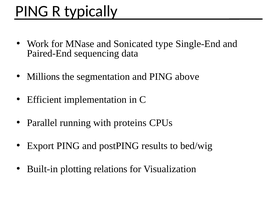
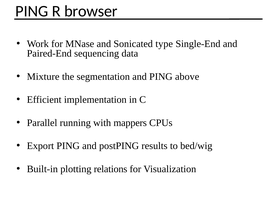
typically: typically -> browser
Millions: Millions -> Mixture
proteins: proteins -> mappers
